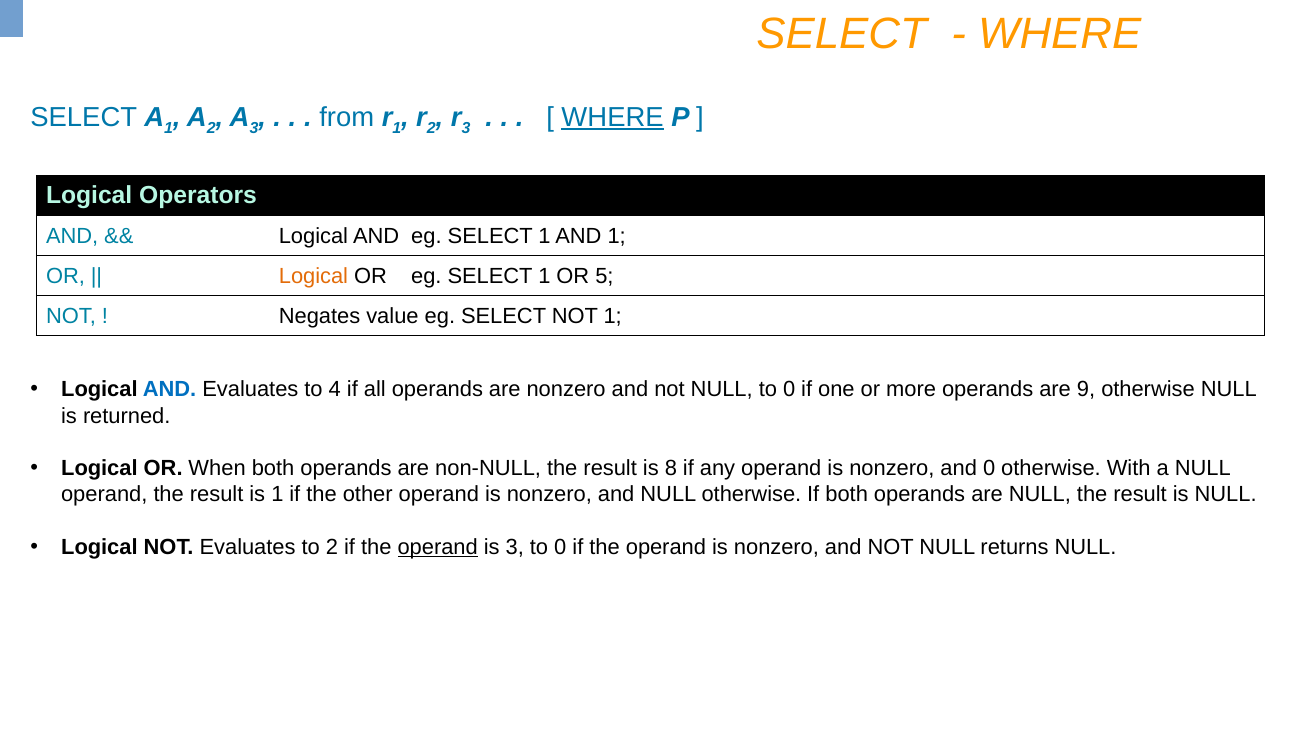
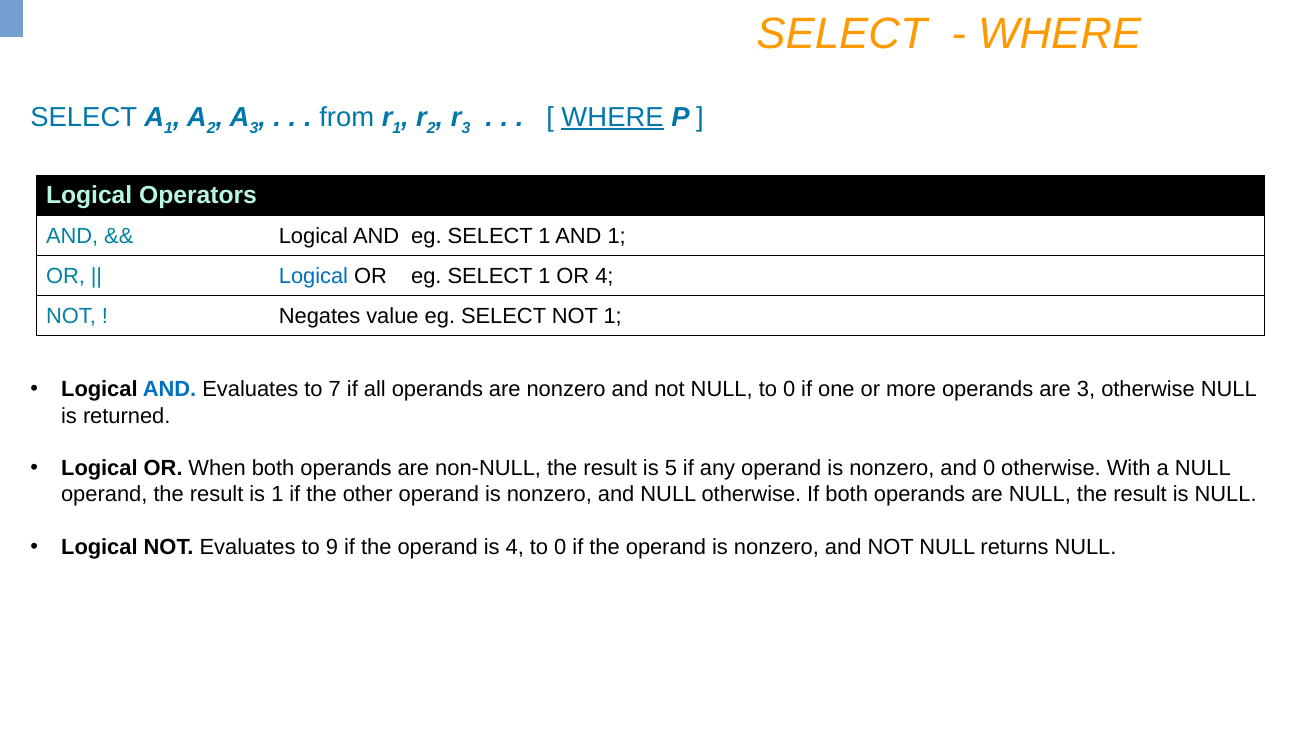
Logical at (314, 276) colour: orange -> blue
OR 5: 5 -> 4
4: 4 -> 7
are 9: 9 -> 3
8: 8 -> 5
to 2: 2 -> 9
operand at (438, 548) underline: present -> none
is 3: 3 -> 4
